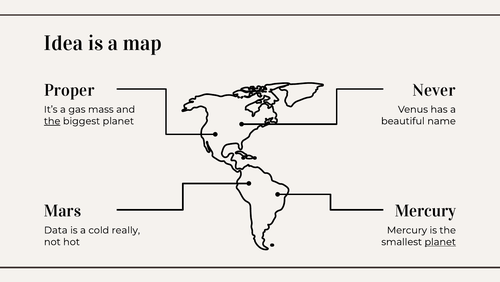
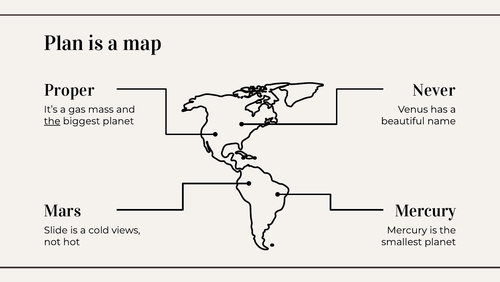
Idea: Idea -> Plan
Data: Data -> Slide
really: really -> views
planet at (440, 241) underline: present -> none
